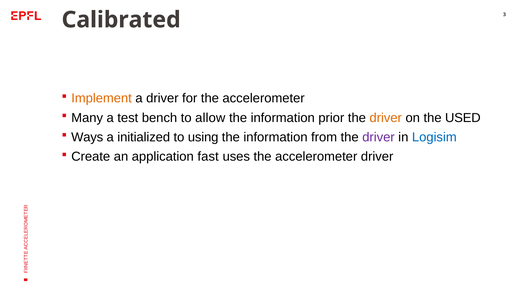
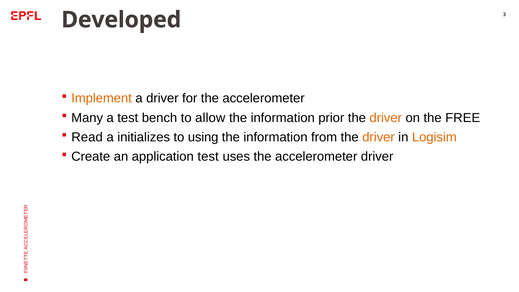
Calibrated: Calibrated -> Developed
USED: USED -> FREE
Ways: Ways -> Read
initialized: initialized -> initializes
driver at (378, 137) colour: purple -> orange
Logisim colour: blue -> orange
application fast: fast -> test
